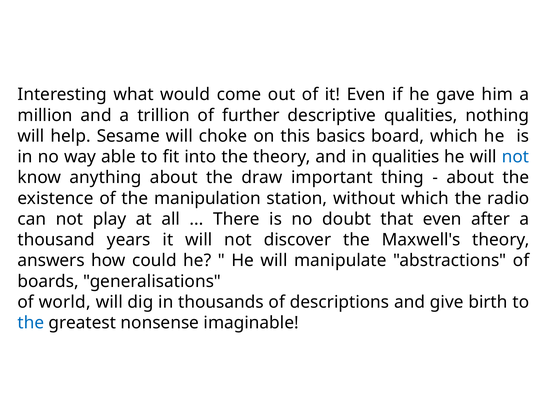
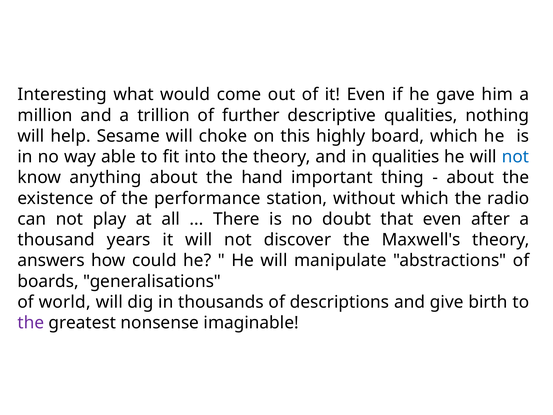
basics: basics -> highly
draw: draw -> hand
manipulation: manipulation -> performance
the at (31, 323) colour: blue -> purple
